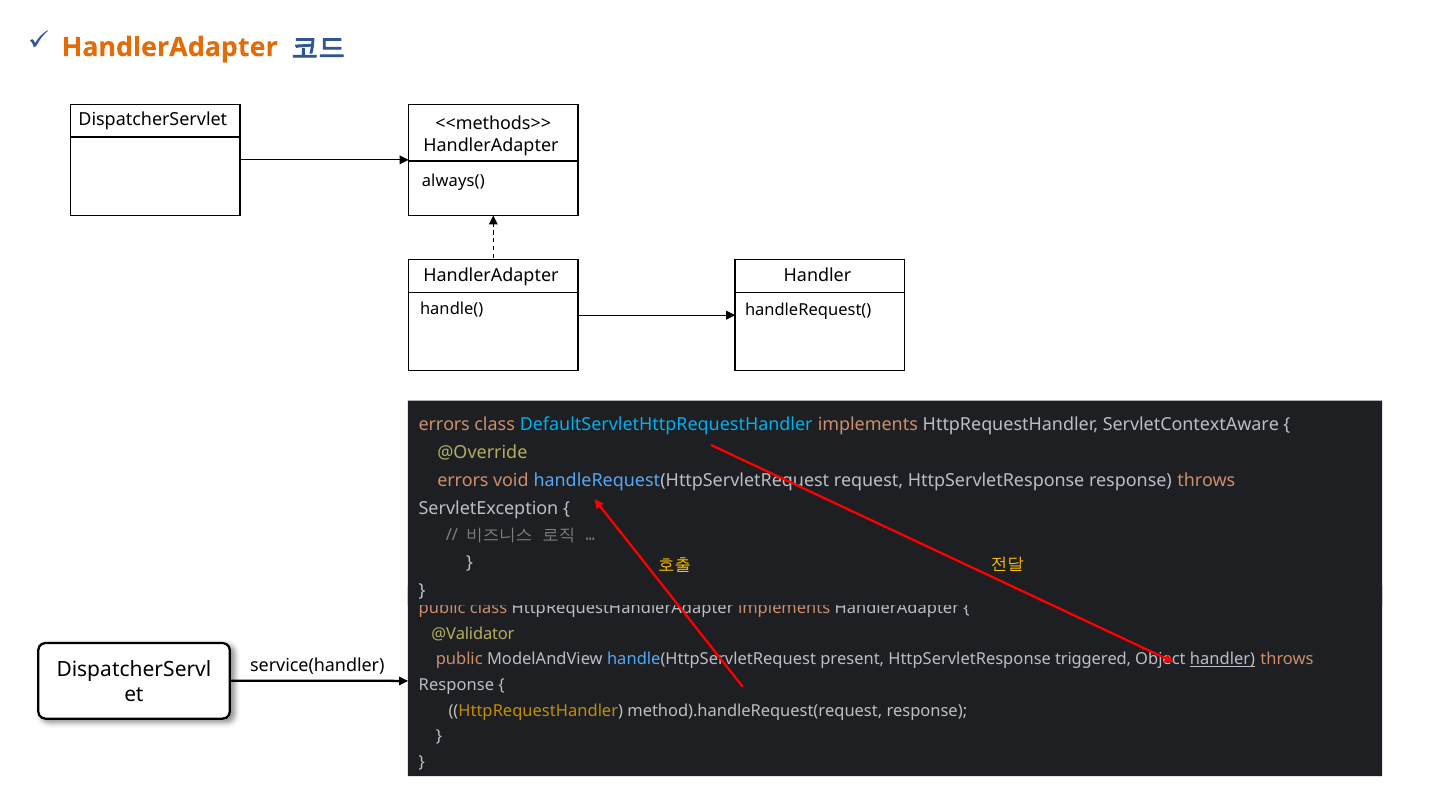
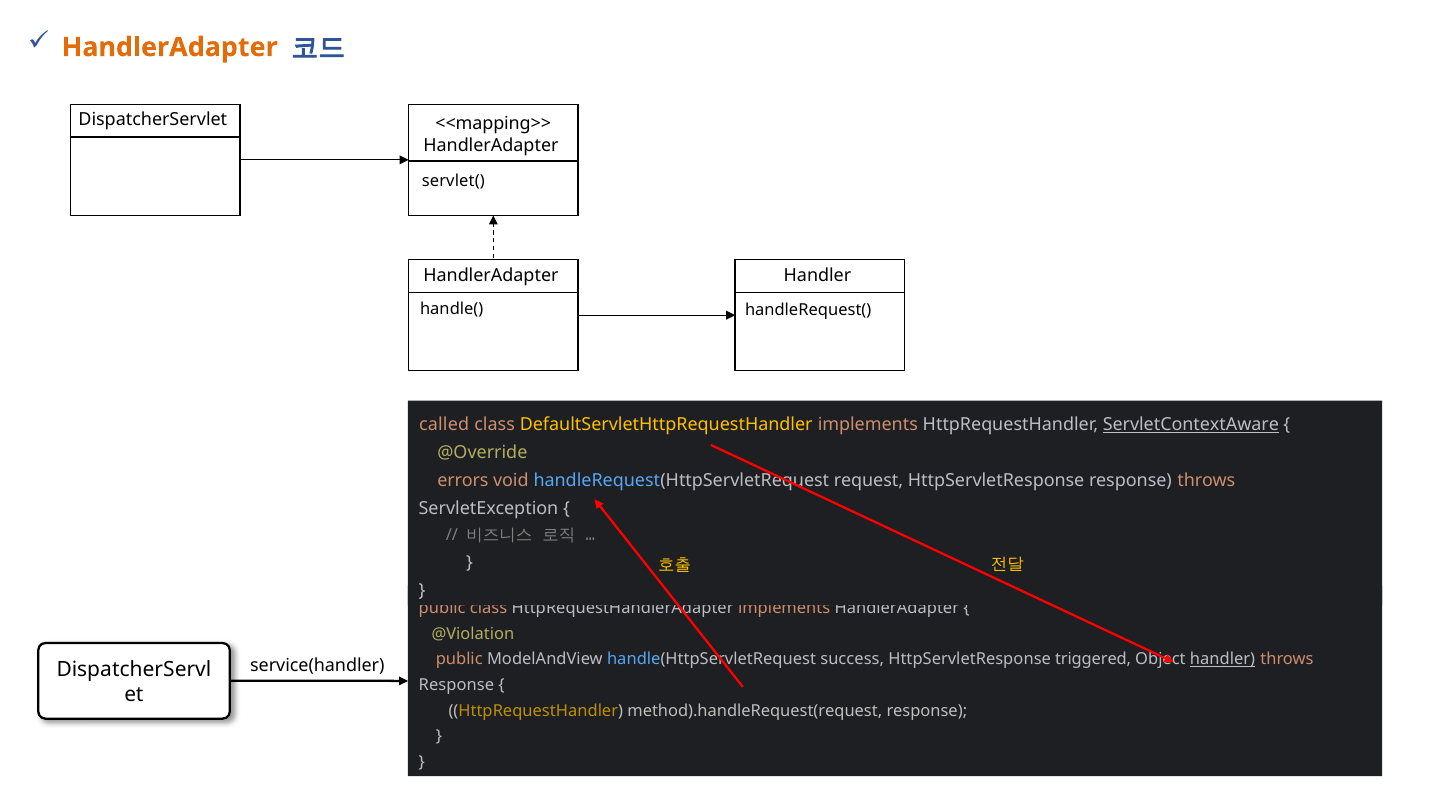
<<methods>>: <<methods>> -> <<mapping>>
always(: always( -> servlet(
errors at (444, 424): errors -> called
DefaultServletHttpRequestHandler colour: light blue -> yellow
ServletContextAware underline: none -> present
@Validator: @Validator -> @Violation
present: present -> success
